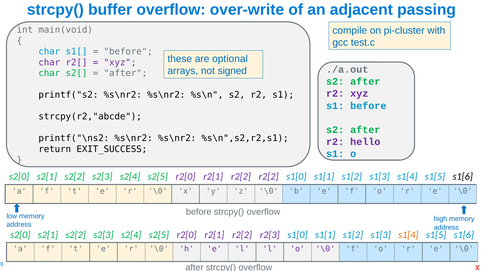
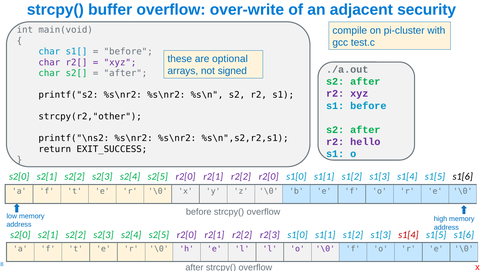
passing: passing -> security
strcpy(r2,"abcde: strcpy(r2,"abcde -> strcpy(r2,"other
r2[2 r2[2: r2[2 -> r2[0
s1[4 at (408, 235) colour: orange -> red
